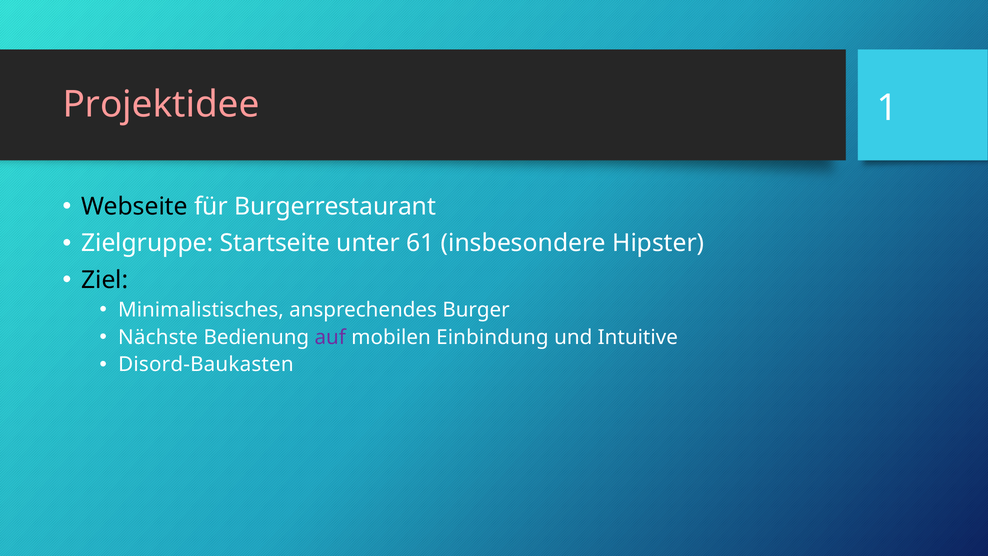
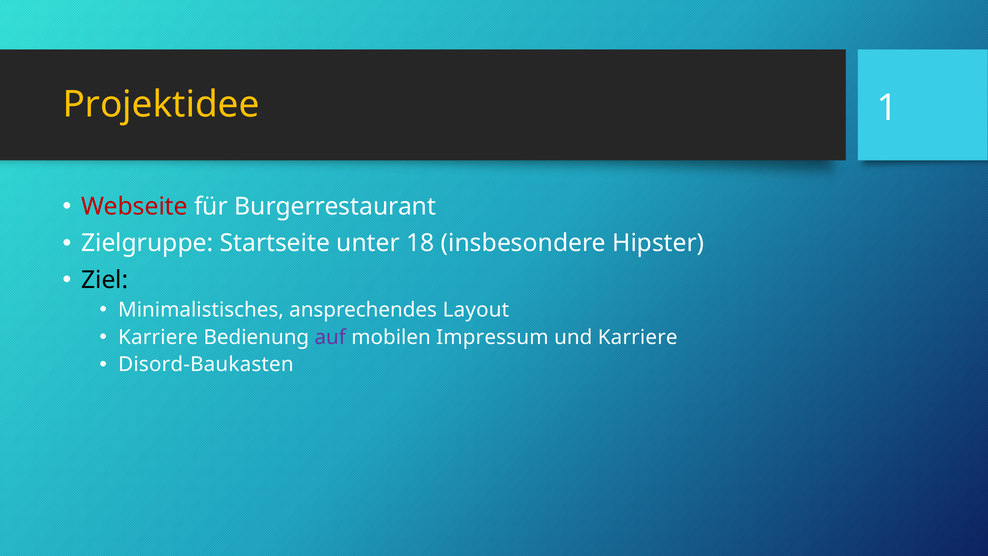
Projektidee colour: pink -> yellow
Webseite colour: black -> red
61: 61 -> 18
Burger: Burger -> Layout
Nächste at (158, 337): Nächste -> Karriere
Einbindung: Einbindung -> Impressum
und Intuitive: Intuitive -> Karriere
